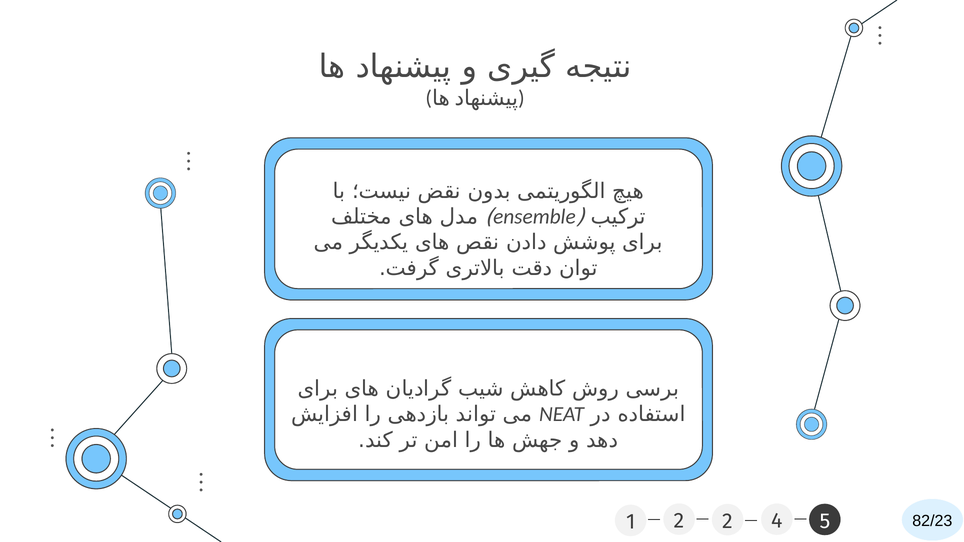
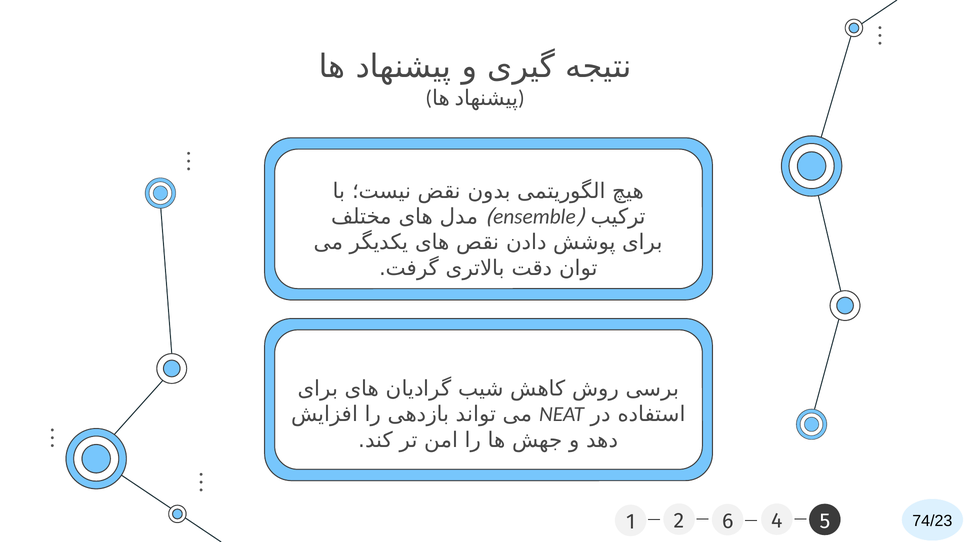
2 2: 2 -> 6
82/23: 82/23 -> 74/23
